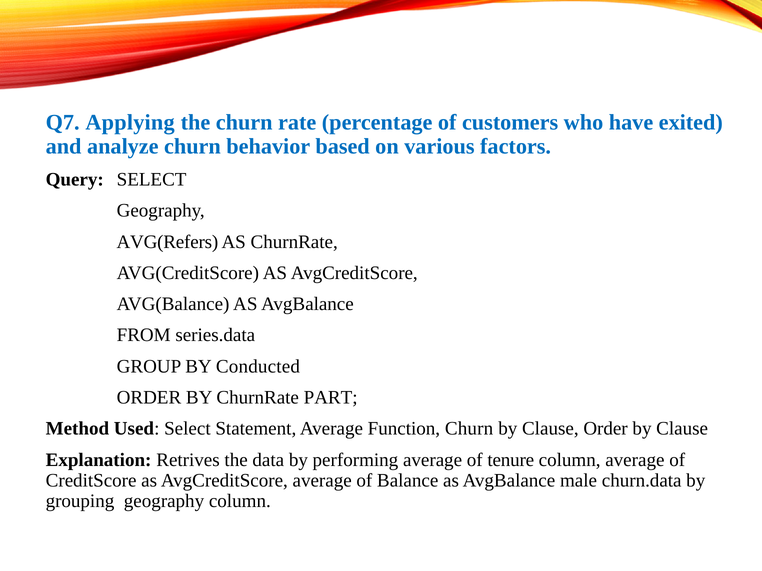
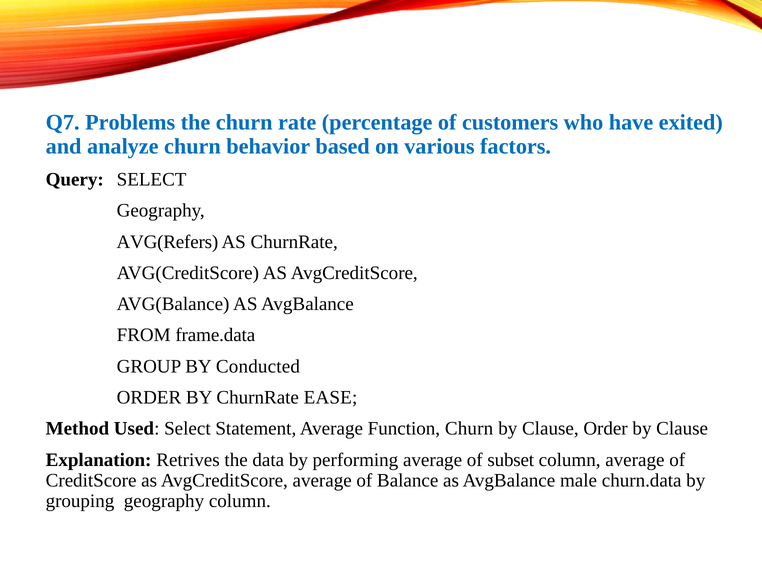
Applying: Applying -> Problems
series.data: series.data -> frame.data
PART: PART -> EASE
tenure: tenure -> subset
